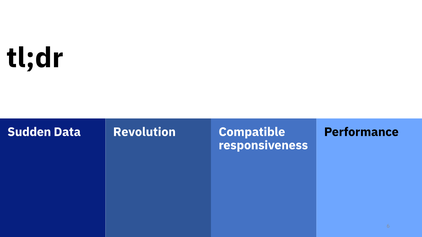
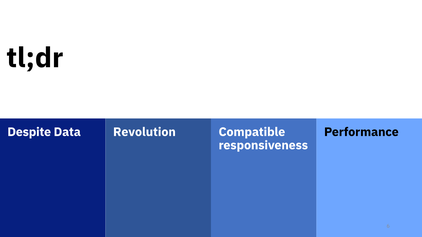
Sudden: Sudden -> Despite
